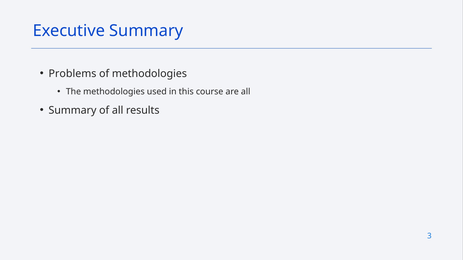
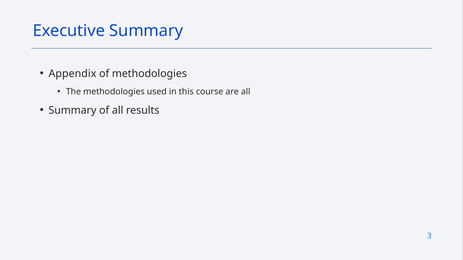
Problems: Problems -> Appendix
